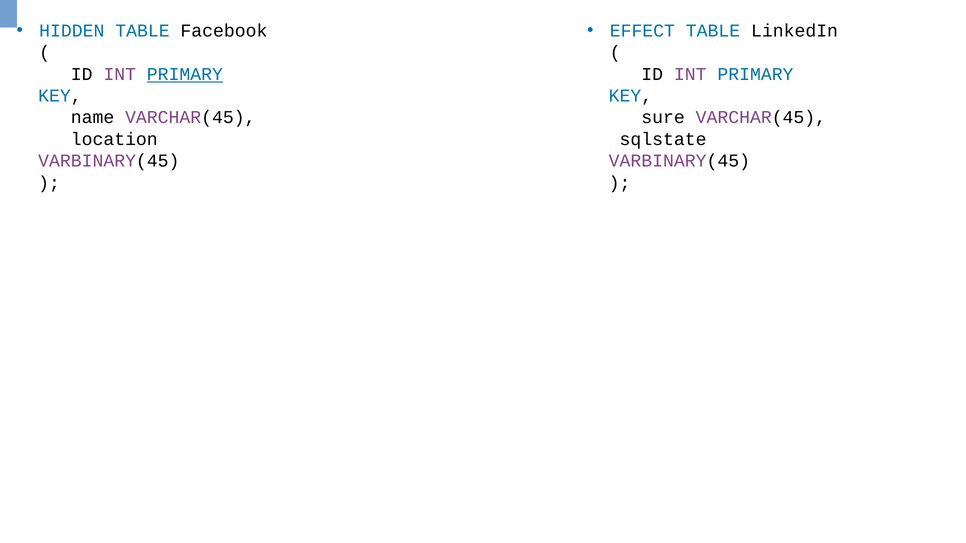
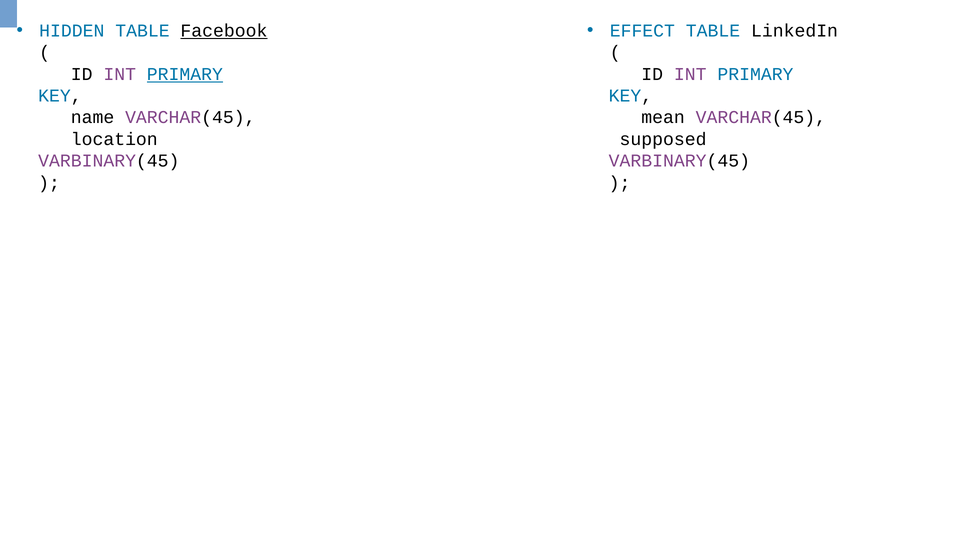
Facebook underline: none -> present
sure: sure -> mean
sqlstate: sqlstate -> supposed
